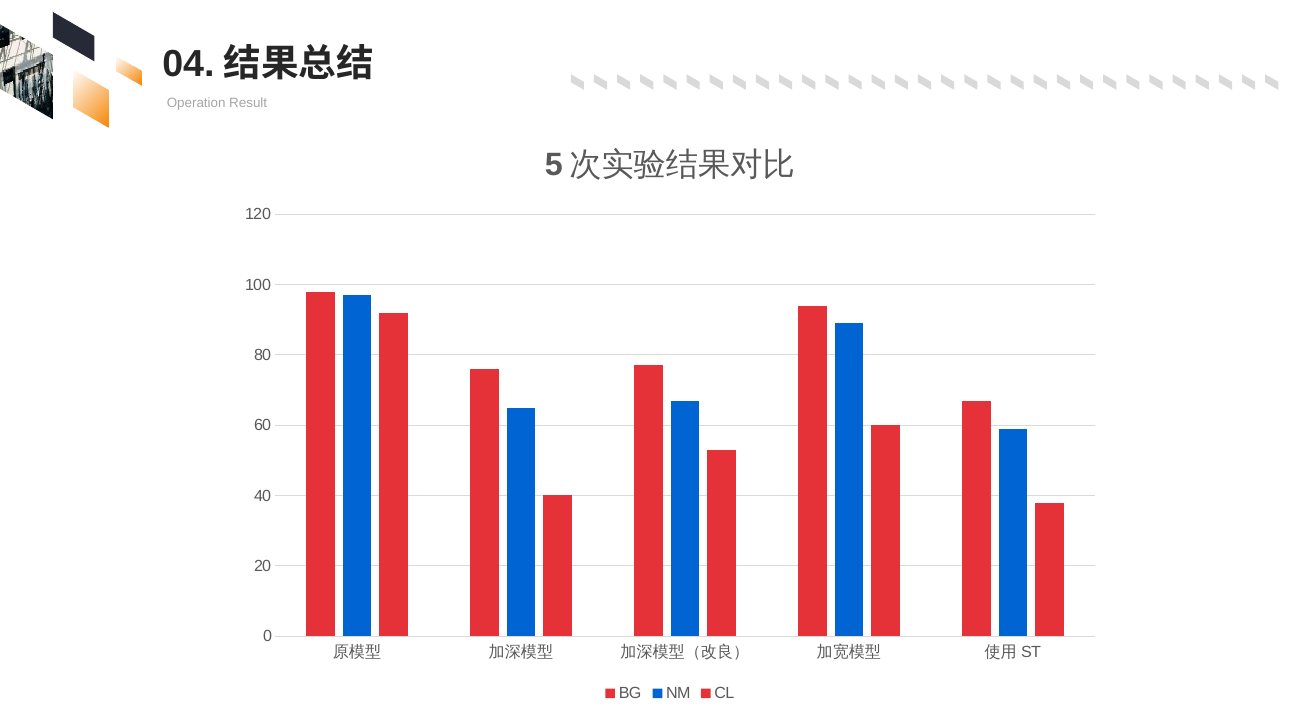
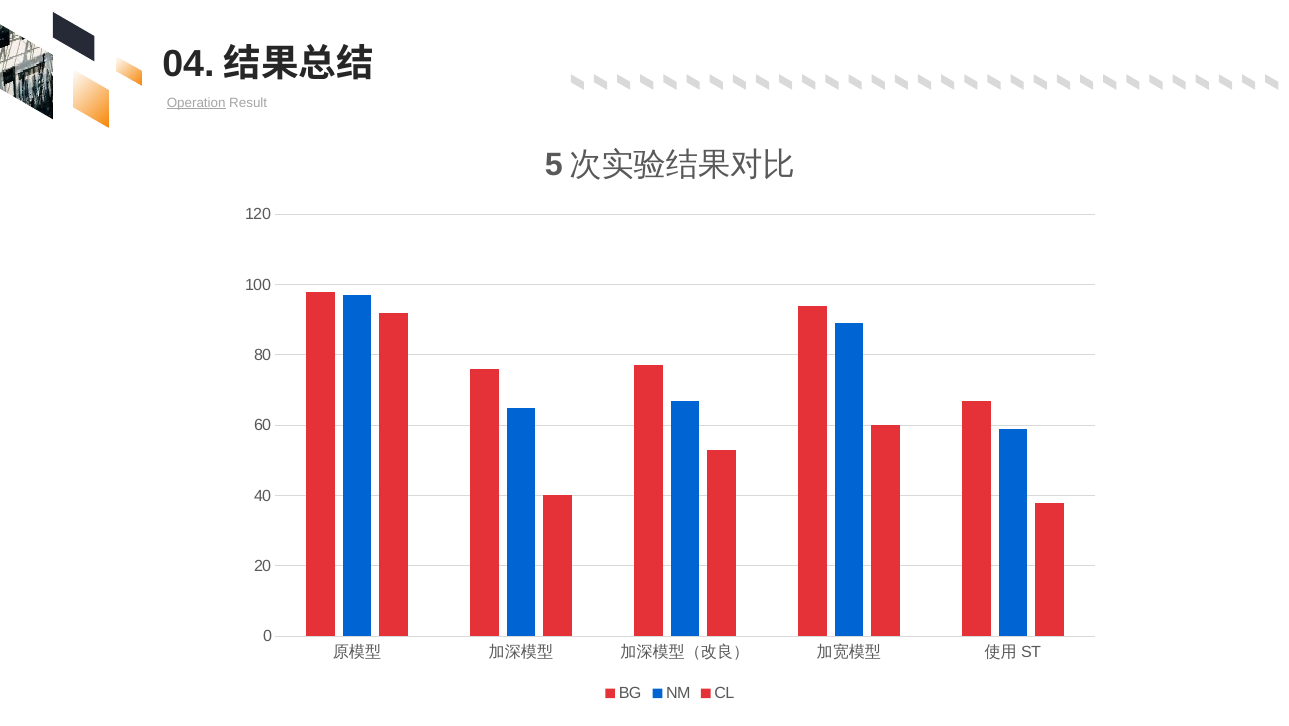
Operation underline: none -> present
